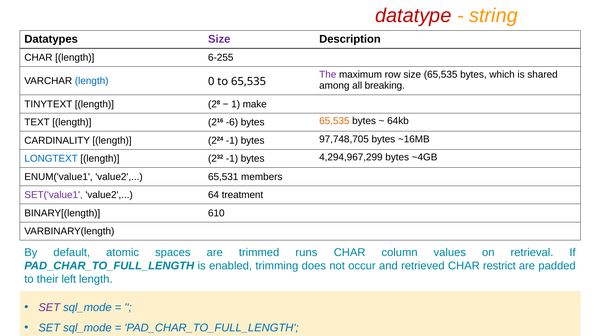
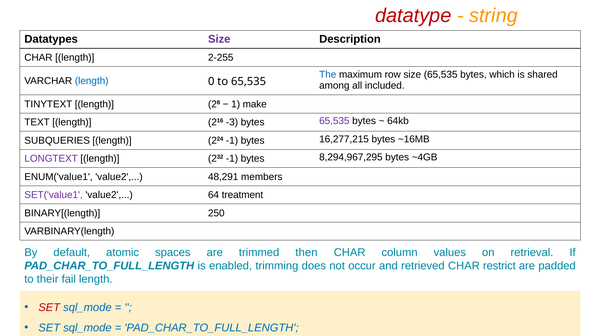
6-255: 6-255 -> 2-255
The colour: purple -> blue
breaking: breaking -> included
-6: -6 -> -3
65,535 at (334, 121) colour: orange -> purple
CARDINALITY: CARDINALITY -> SUBQUERIES
97,748,705: 97,748,705 -> 16,277,215
LONGTEXT colour: blue -> purple
4,294,967,299: 4,294,967,299 -> 8,294,967,295
65,531: 65,531 -> 48,291
610: 610 -> 250
runs: runs -> then
left: left -> fail
SET at (49, 307) colour: purple -> red
